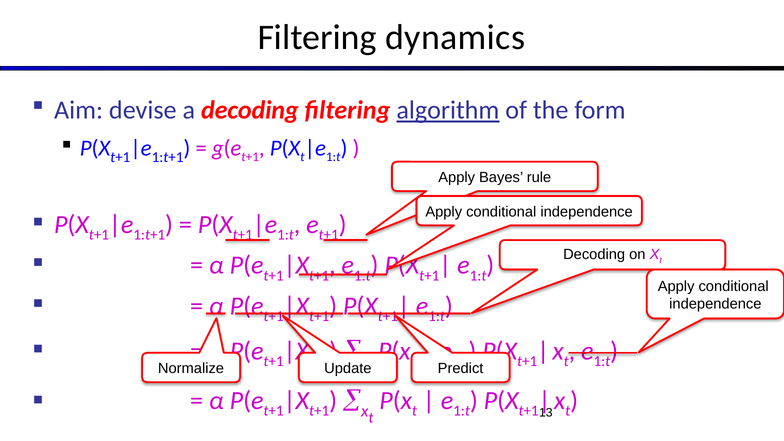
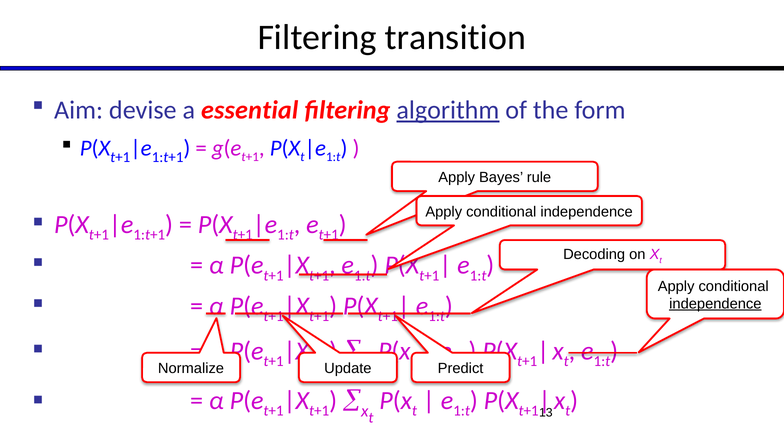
dynamics: dynamics -> transition
a decoding: decoding -> essential
independence at (715, 304) underline: none -> present
